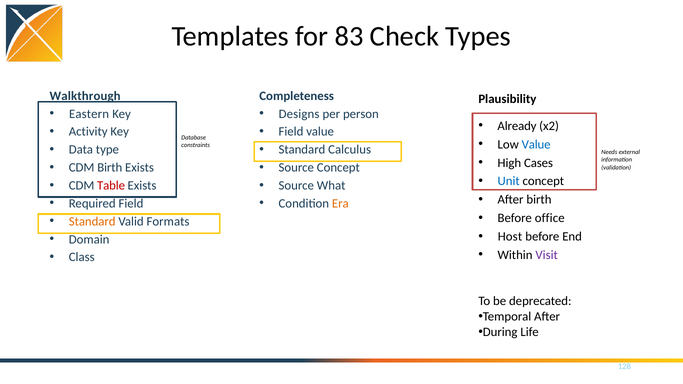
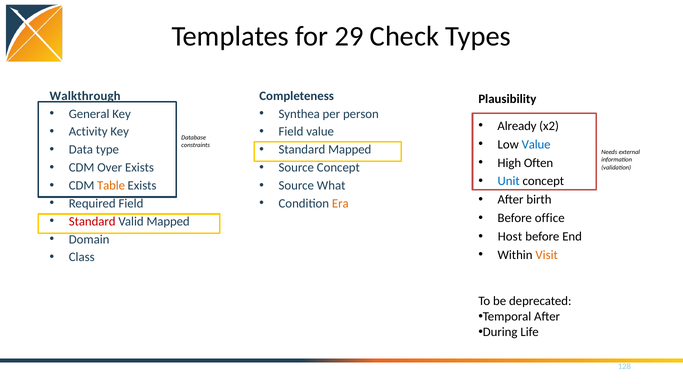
83: 83 -> 29
Eastern: Eastern -> General
Designs: Designs -> Synthea
Standard Calculus: Calculus -> Mapped
Cases: Cases -> Often
CDM Birth: Birth -> Over
Table colour: red -> orange
Standard at (92, 221) colour: orange -> red
Valid Formats: Formats -> Mapped
Visit colour: purple -> orange
